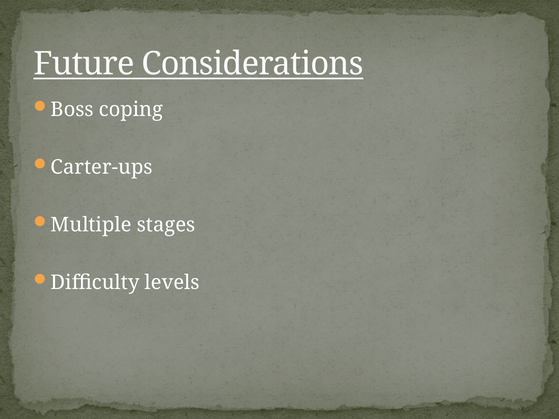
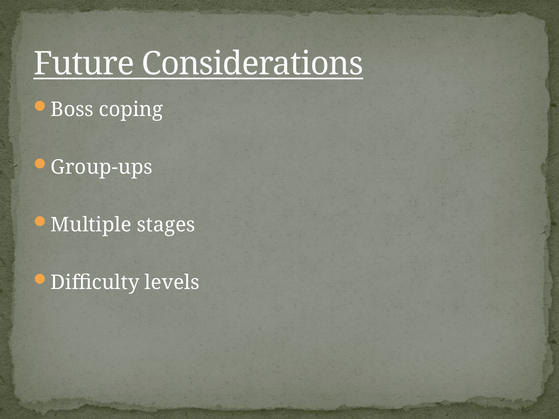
Carter-ups: Carter-ups -> Group-ups
